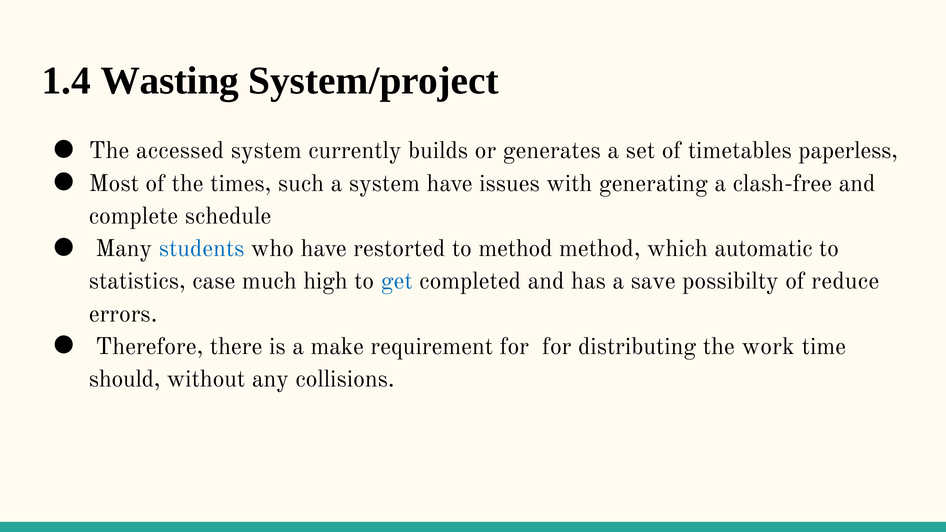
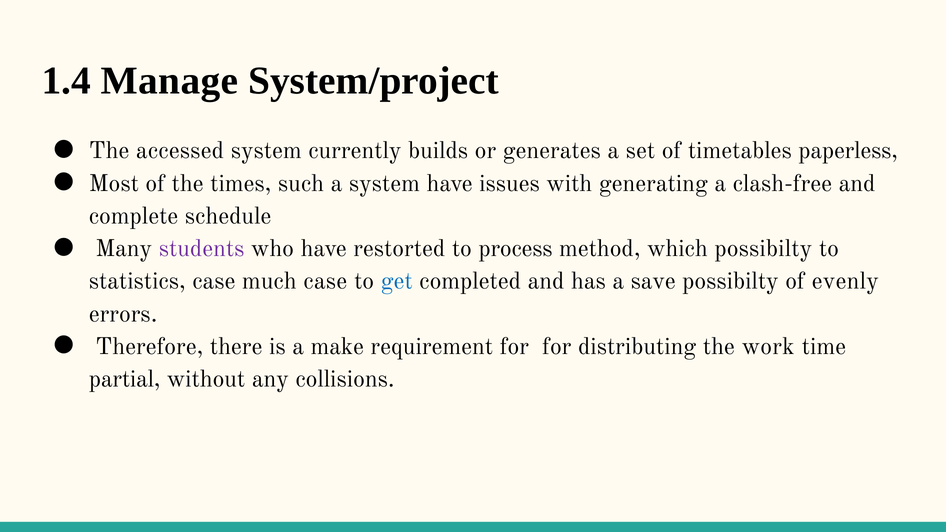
Wasting: Wasting -> Manage
students colour: blue -> purple
to method: method -> process
which automatic: automatic -> possibilty
much high: high -> case
reduce: reduce -> evenly
should: should -> partial
